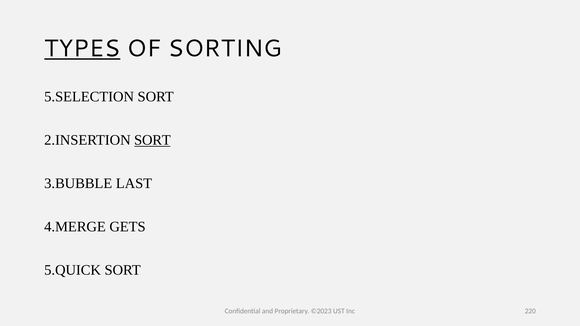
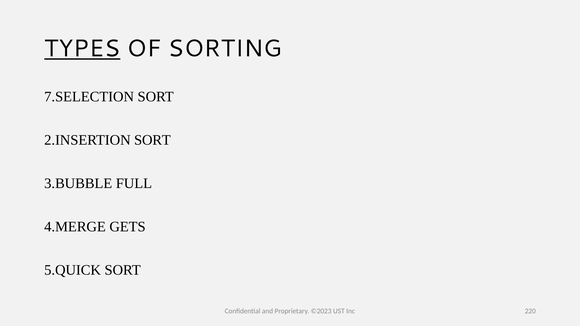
5.SELECTION: 5.SELECTION -> 7.SELECTION
SORT at (152, 140) underline: present -> none
LAST: LAST -> FULL
